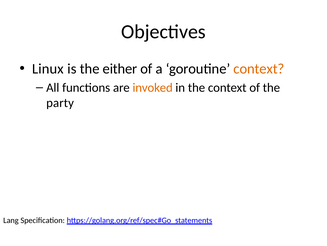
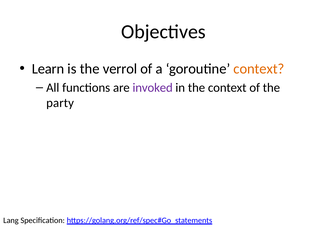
Linux: Linux -> Learn
either: either -> verrol
invoked colour: orange -> purple
